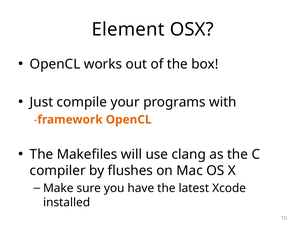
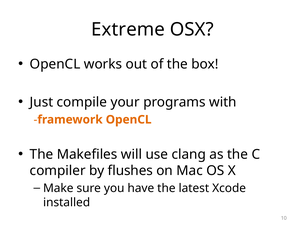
Element: Element -> Extreme
